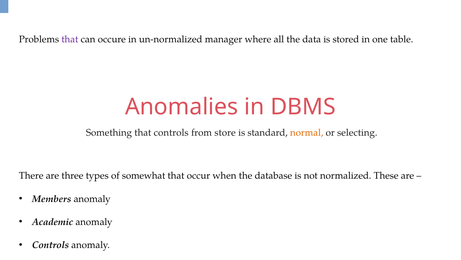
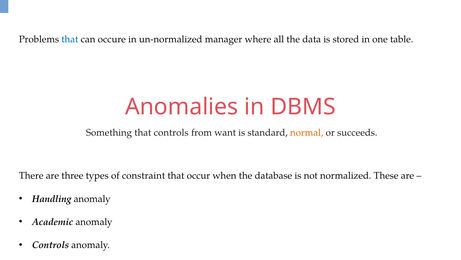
that at (70, 39) colour: purple -> blue
store: store -> want
selecting: selecting -> succeeds
somewhat: somewhat -> constraint
Members: Members -> Handling
